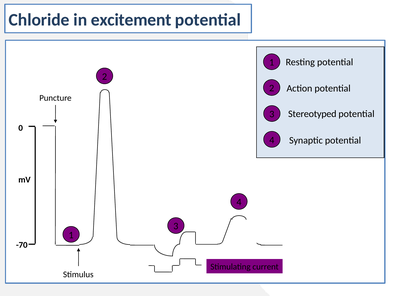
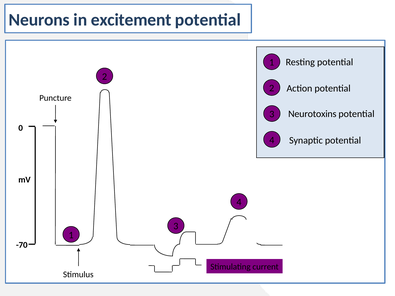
Chloride: Chloride -> Neurons
Stereotyped: Stereotyped -> Neurotoxins
